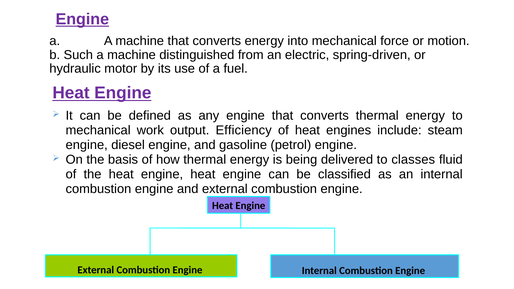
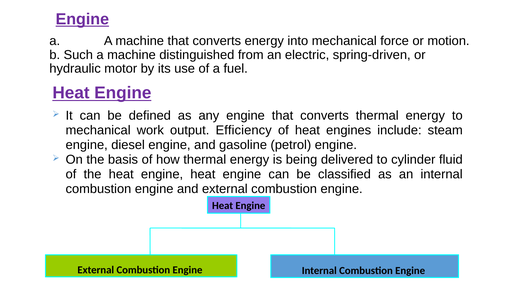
classes: classes -> cylinder
